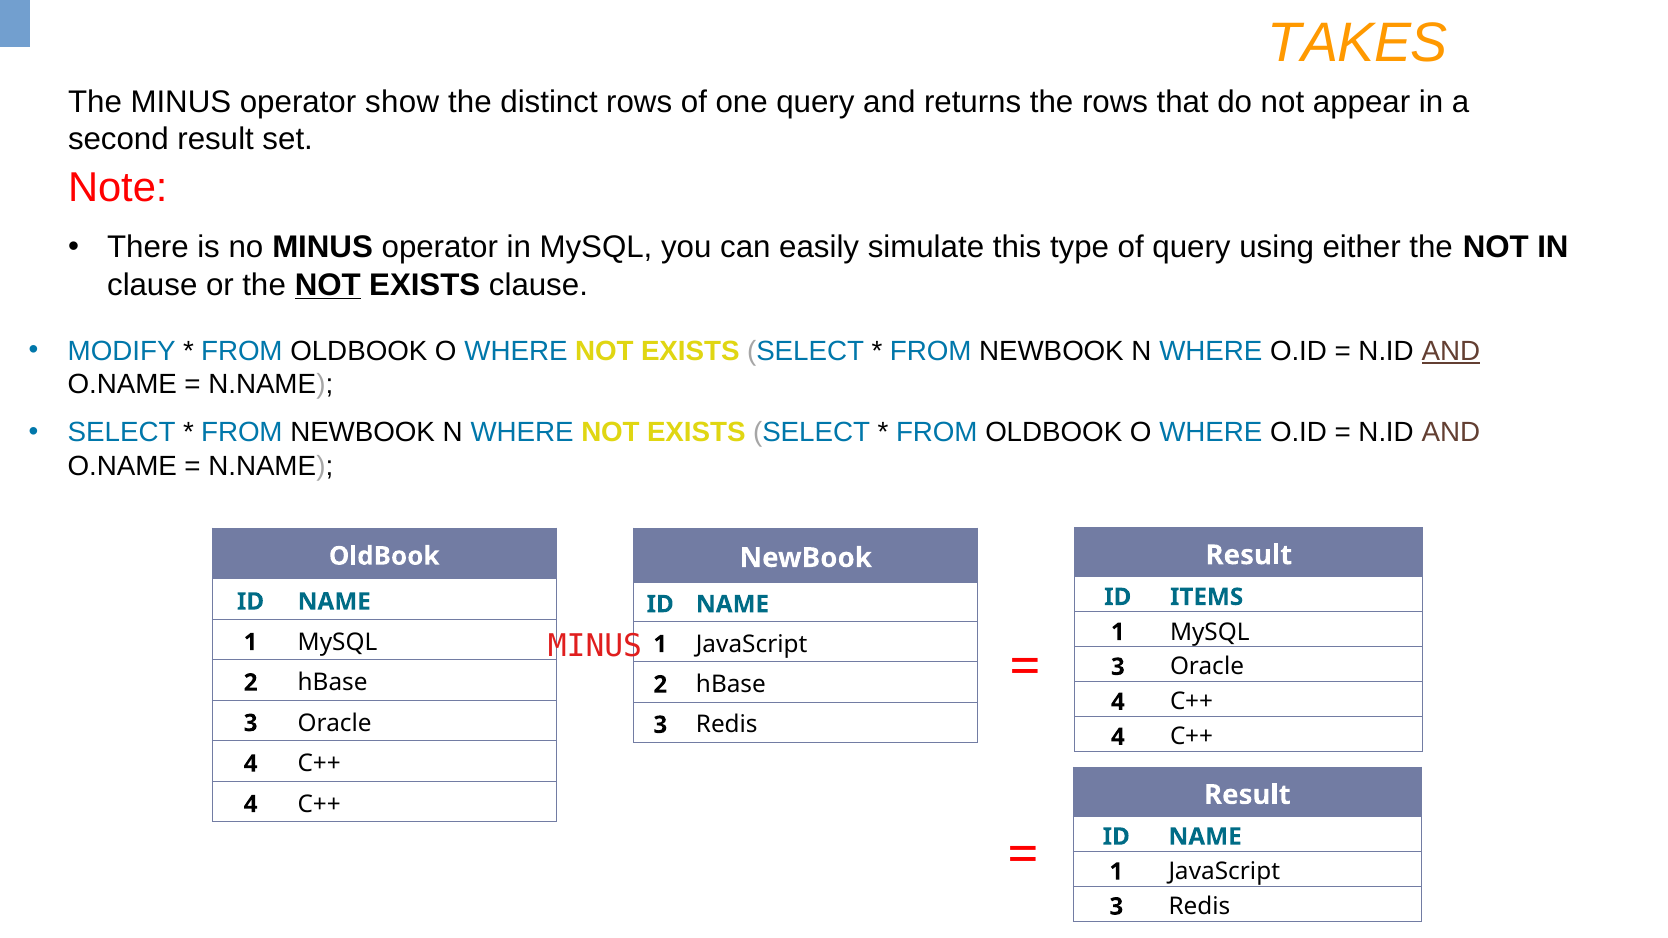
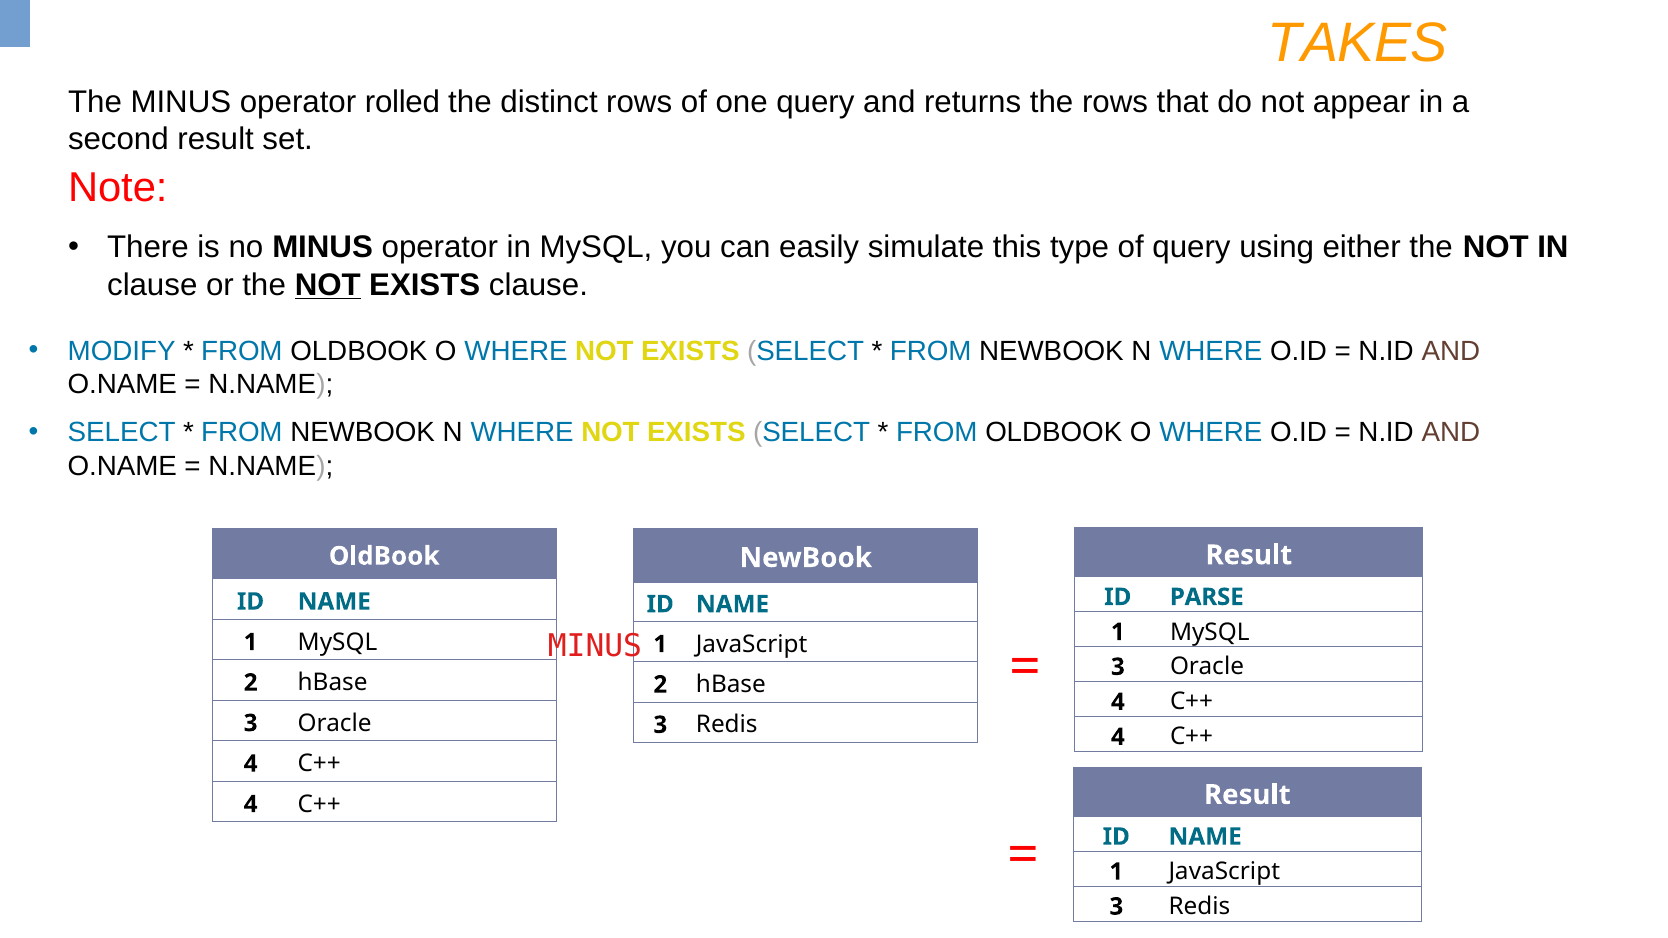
show: show -> rolled
AND at (1451, 351) underline: present -> none
ITEMS: ITEMS -> PARSE
